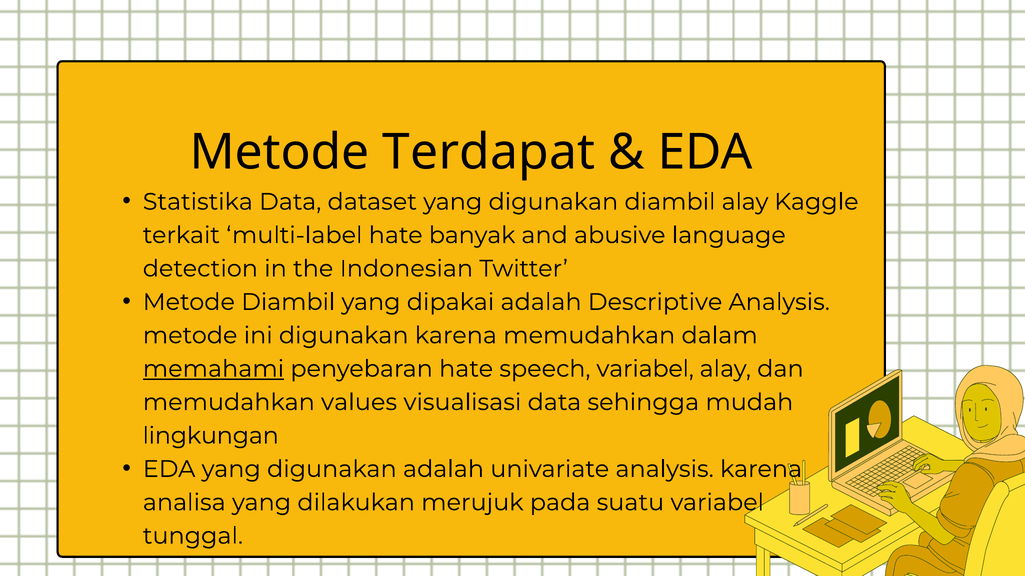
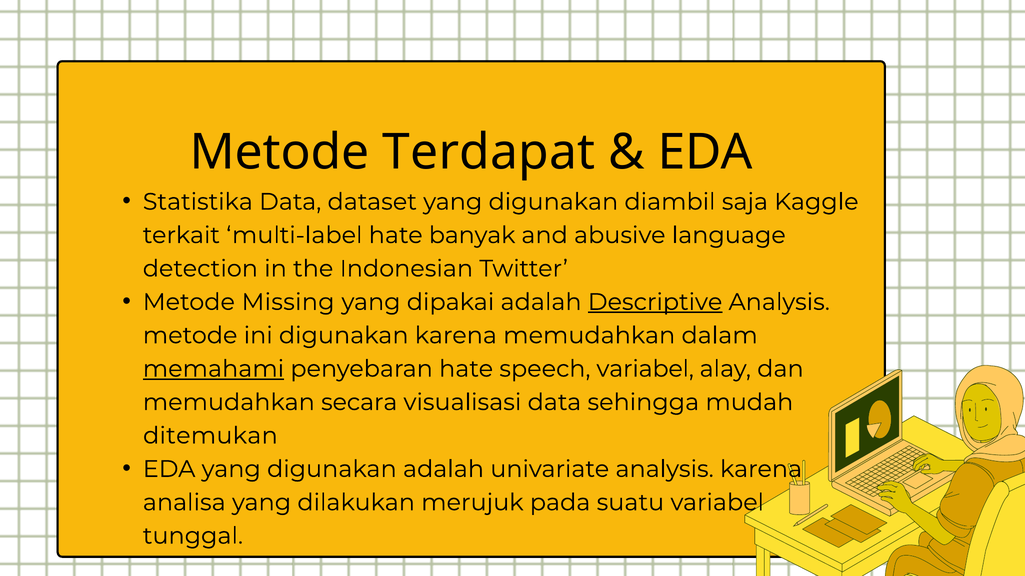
diambil alay: alay -> saja
Metode Diambil: Diambil -> Missing
Descriptive underline: none -> present
values: values -> secara
lingkungan: lingkungan -> ditemukan
